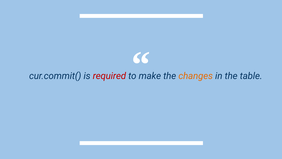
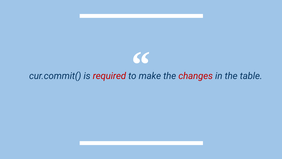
changes colour: orange -> red
